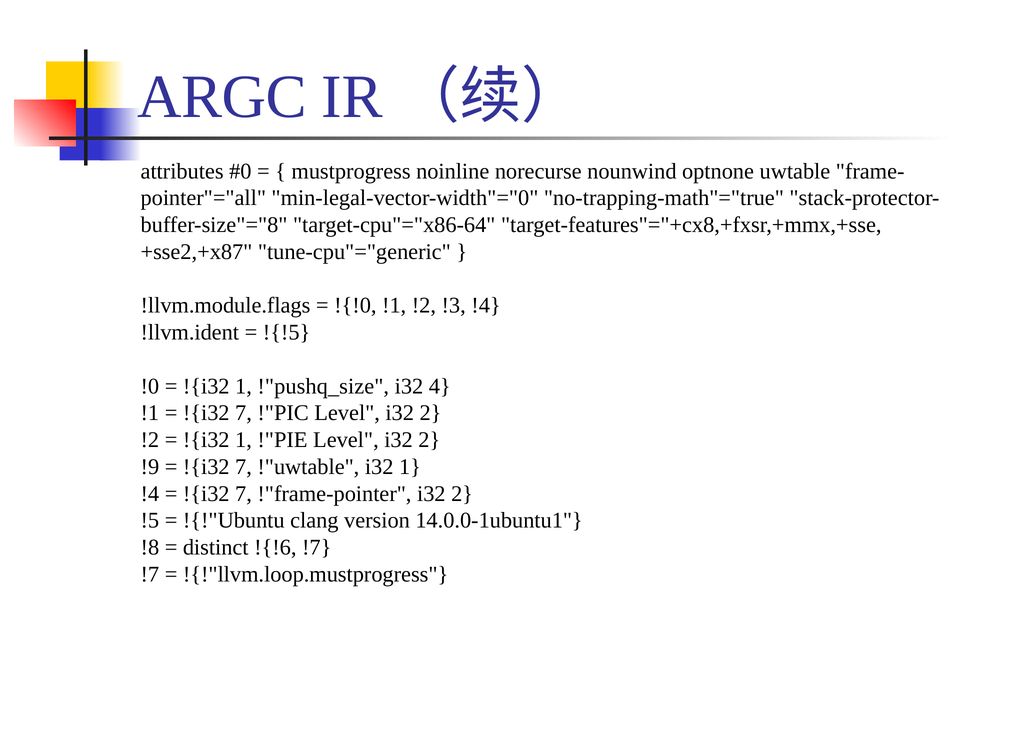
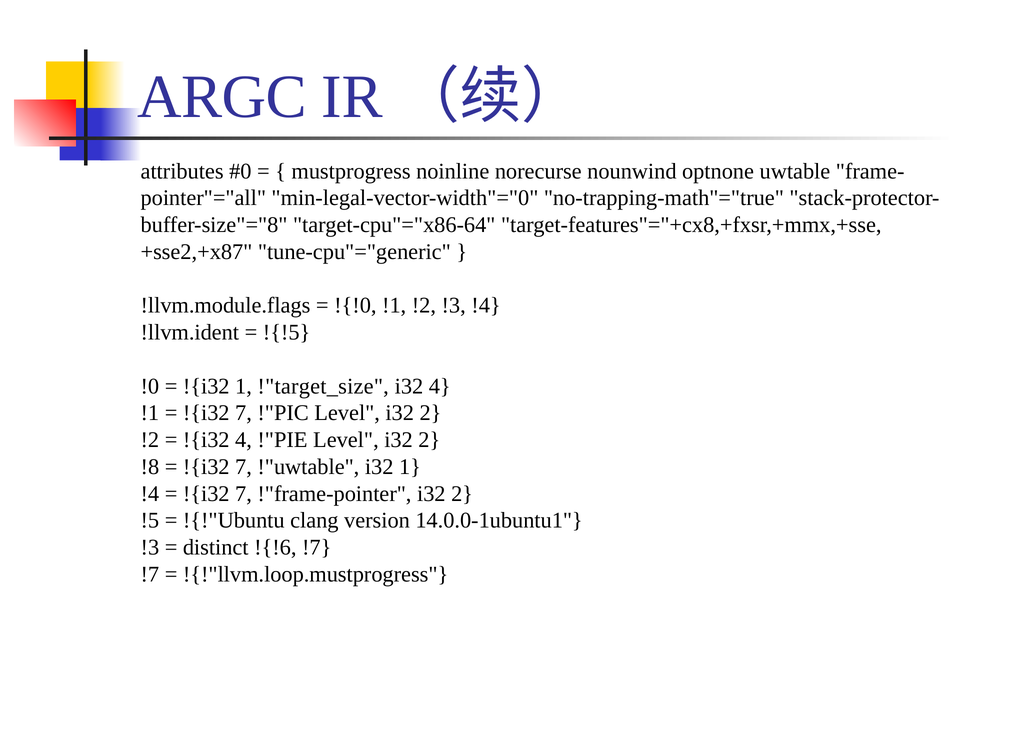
!"pushq_size: !"pushq_size -> !"target_size
1 at (243, 440): 1 -> 4
!9: !9 -> !8
!8 at (150, 548): !8 -> !3
